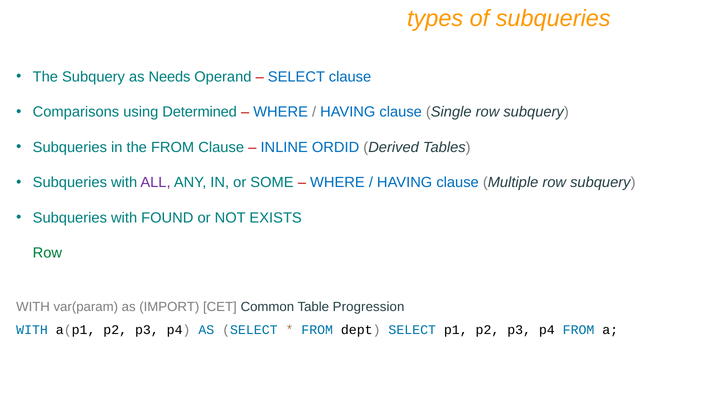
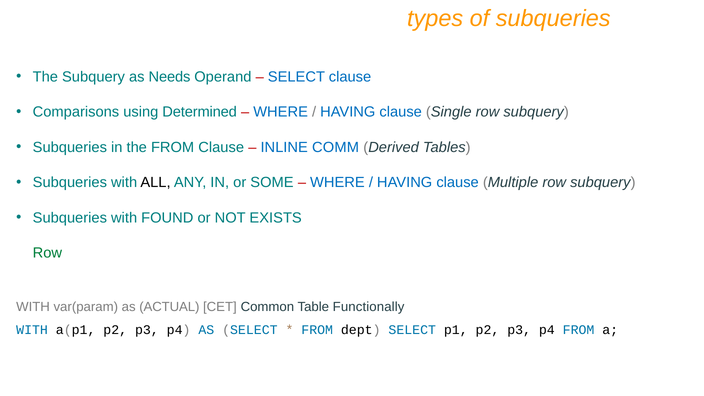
ORDID: ORDID -> COMM
ALL colour: purple -> black
IMPORT: IMPORT -> ACTUAL
Progression: Progression -> Functionally
